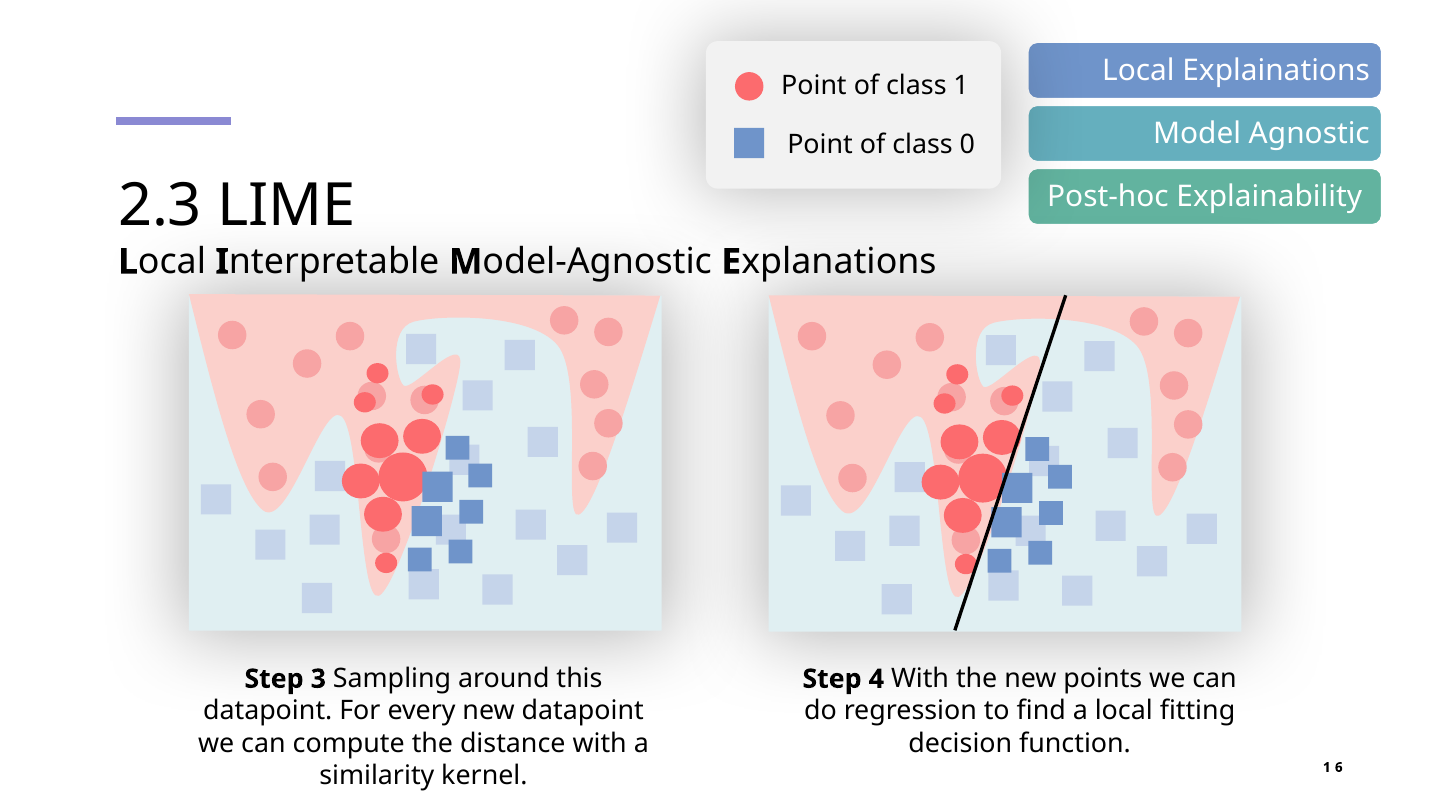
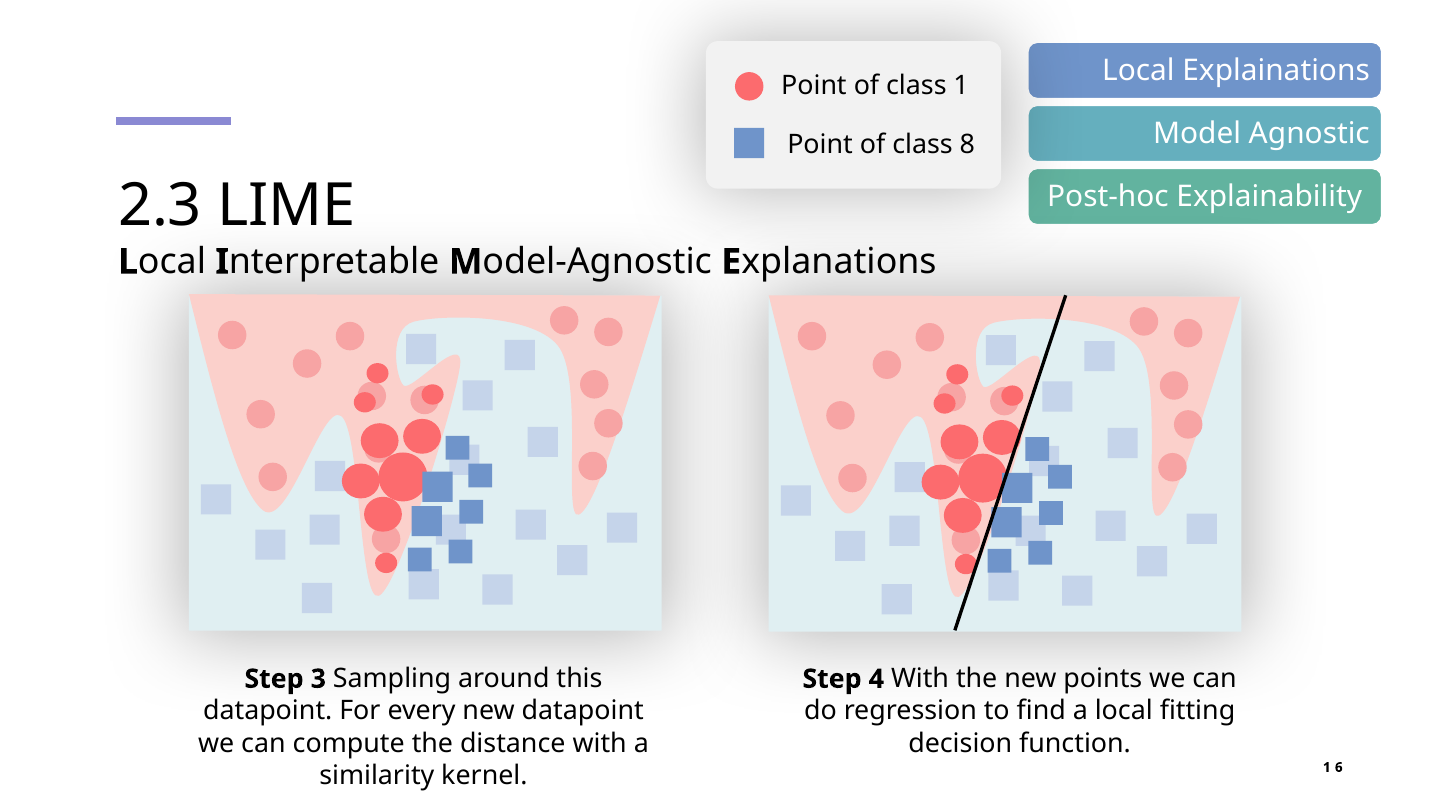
0: 0 -> 8
